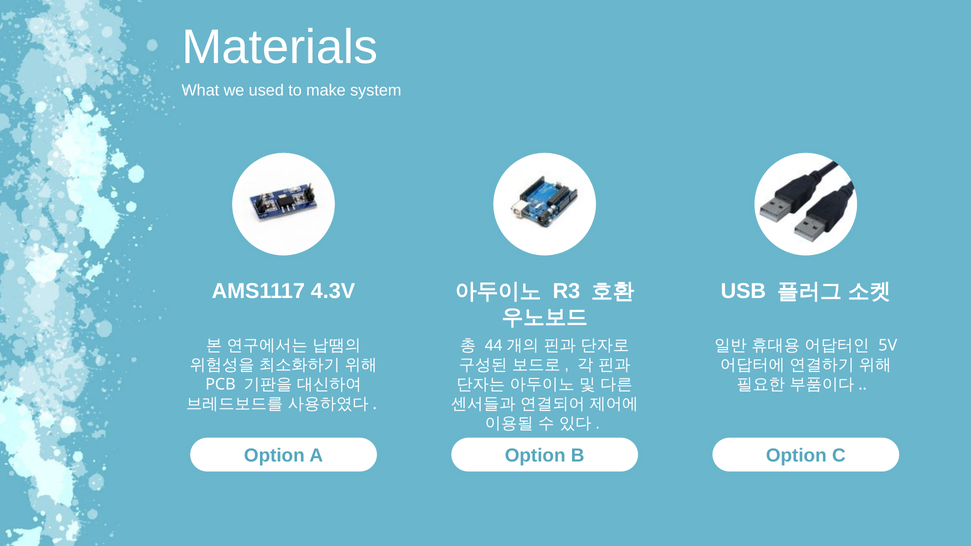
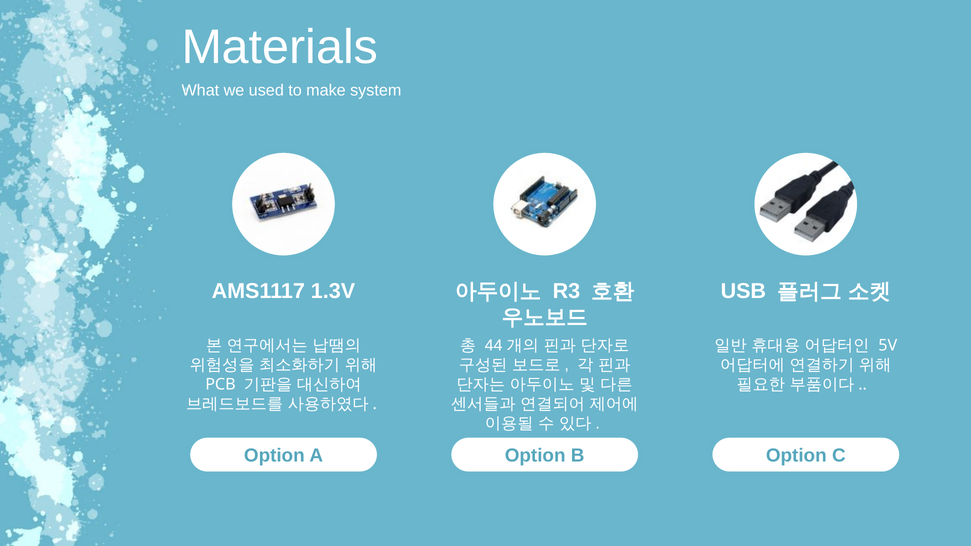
4.3V: 4.3V -> 1.3V
